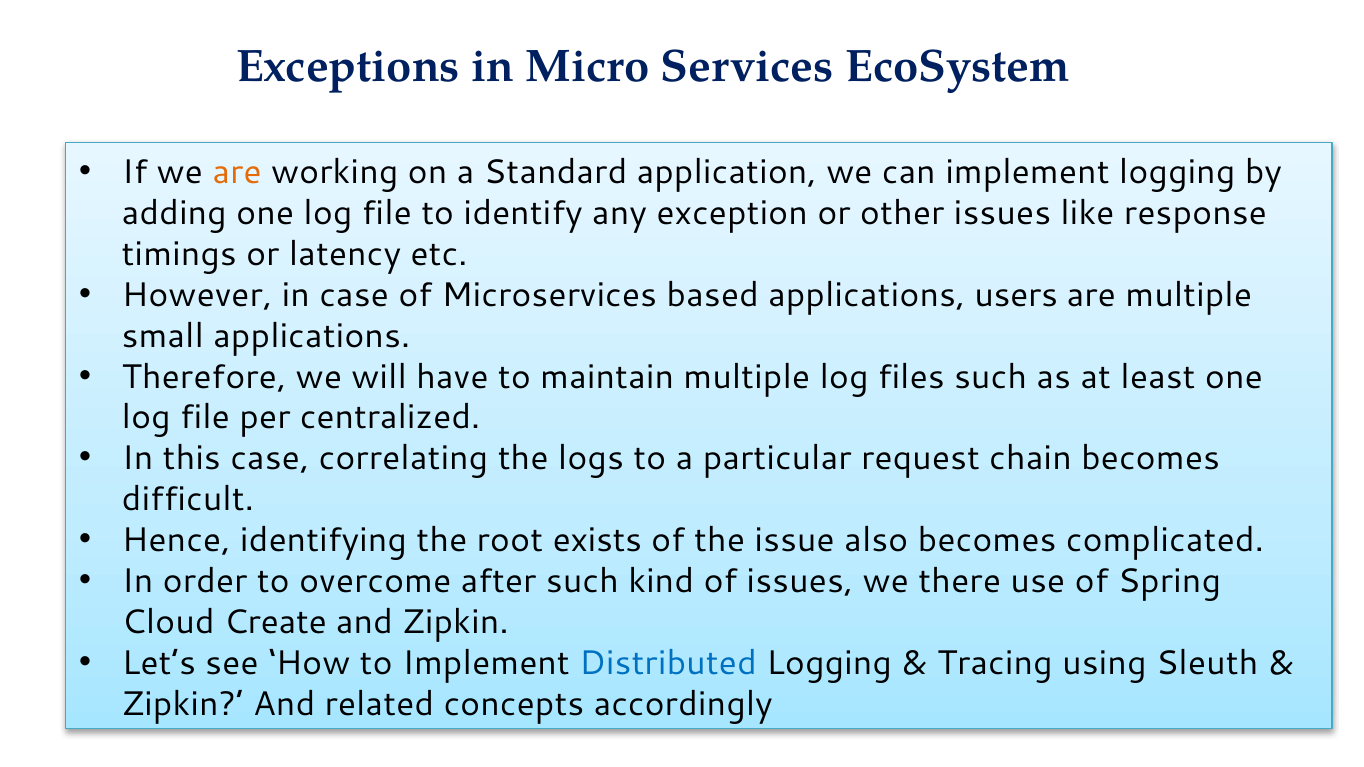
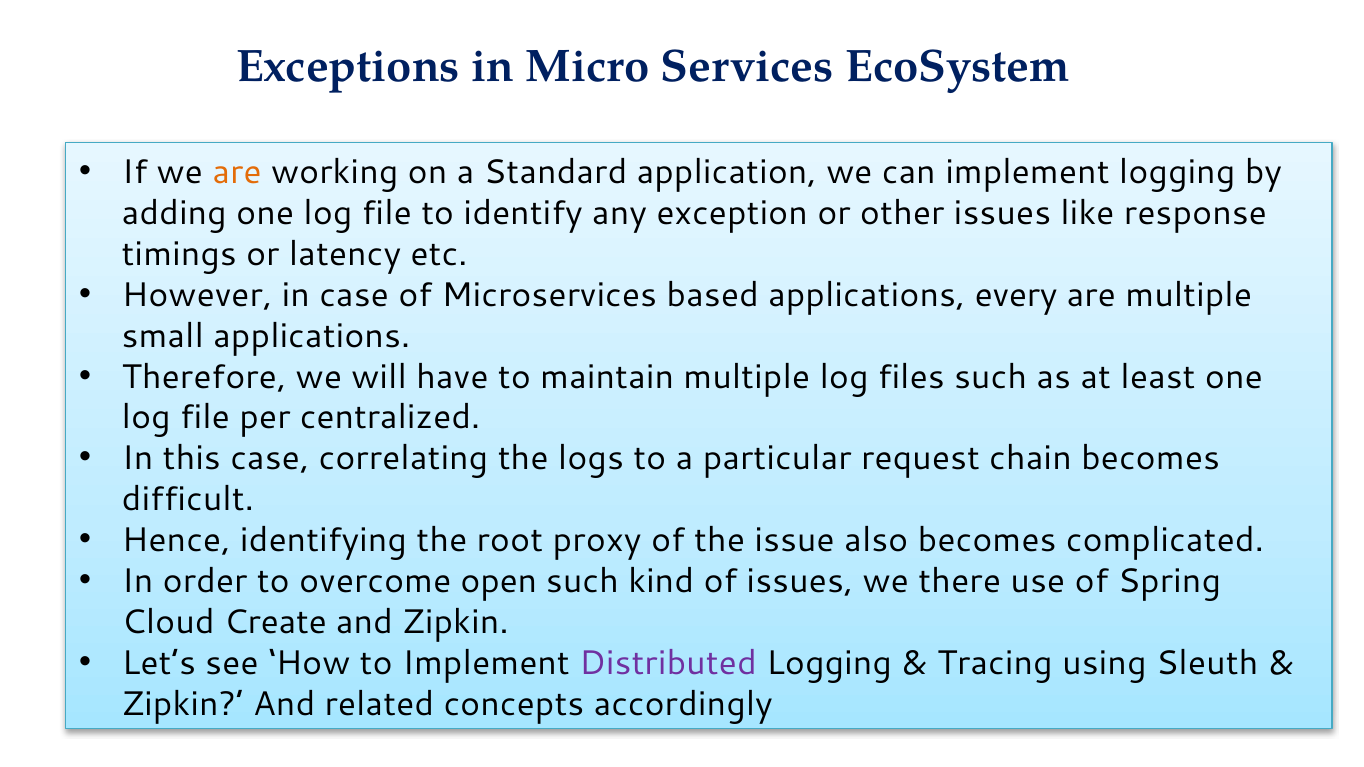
users: users -> every
exists: exists -> proxy
after: after -> open
Distributed colour: blue -> purple
